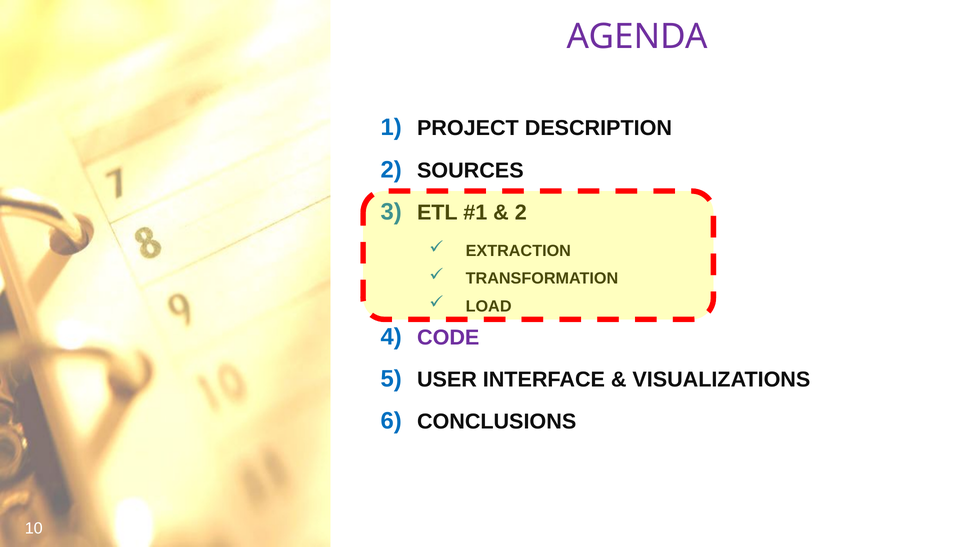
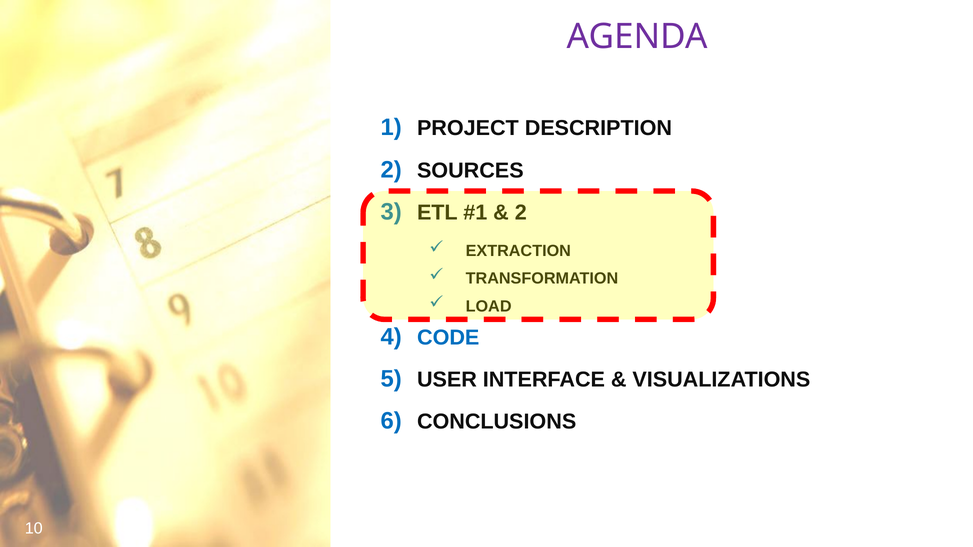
CODE colour: purple -> blue
